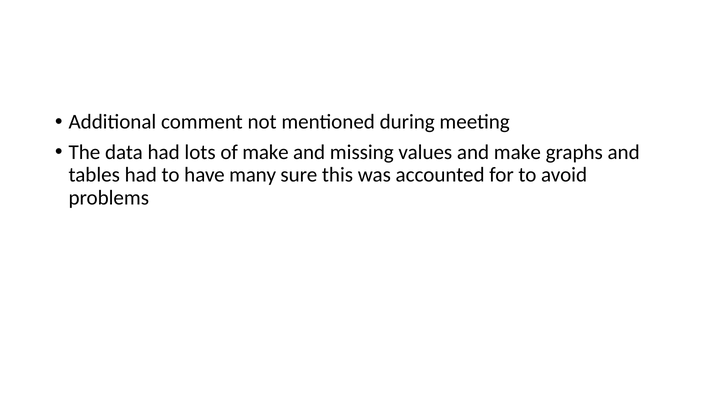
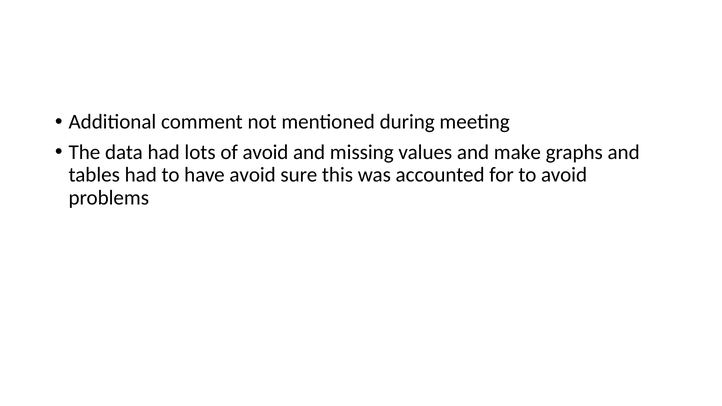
of make: make -> avoid
have many: many -> avoid
